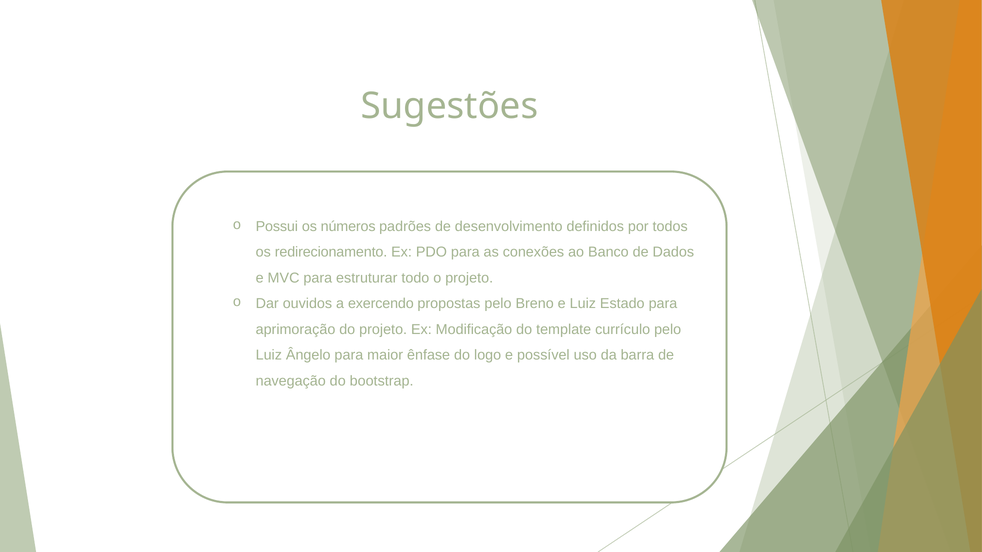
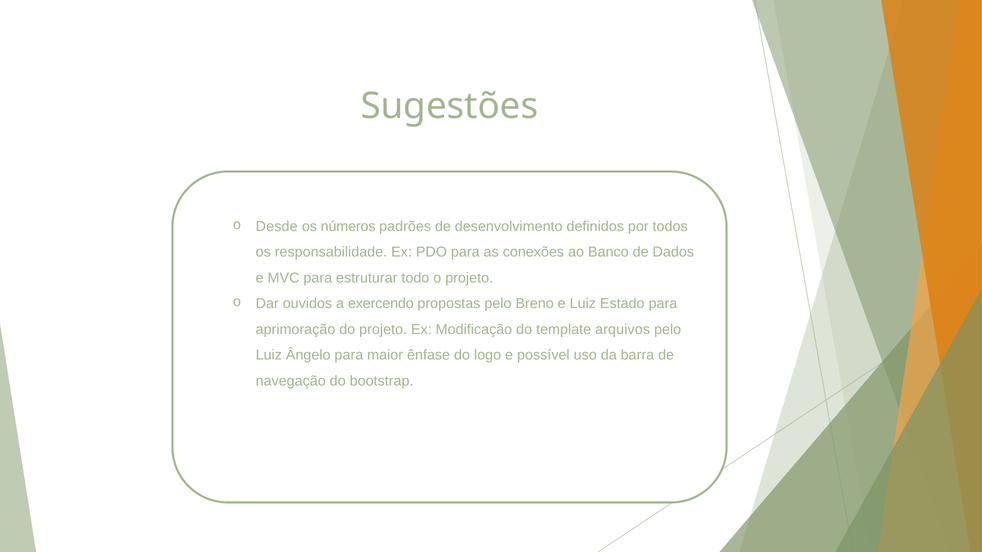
Possui: Possui -> Desde
redirecionamento: redirecionamento -> responsabilidade
currículo: currículo -> arquivos
